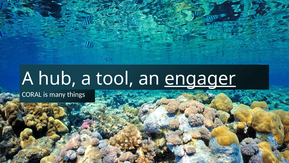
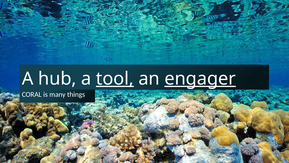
tool underline: none -> present
